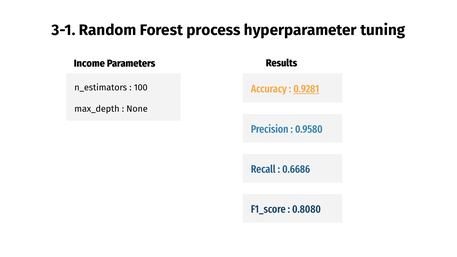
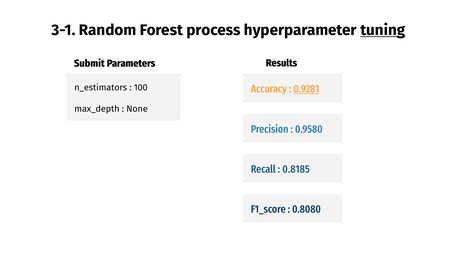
tuning underline: none -> present
Income: Income -> Submit
0.6686: 0.6686 -> 0.8185
